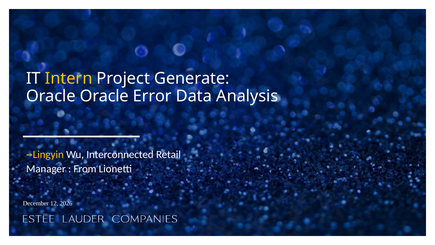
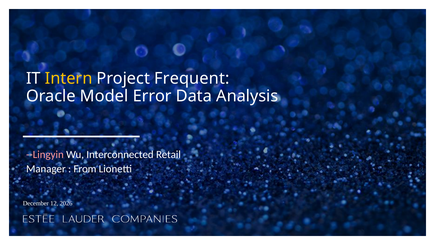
Generate: Generate -> Frequent
Oracle Oracle: Oracle -> Model
--Lingyin colour: yellow -> pink
